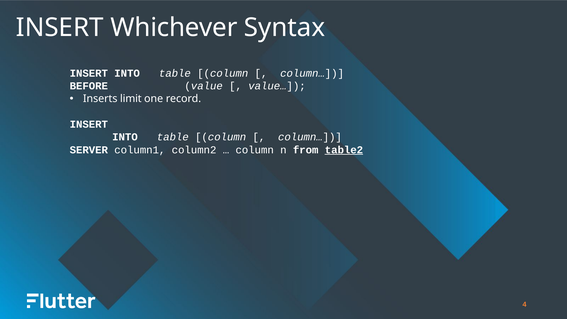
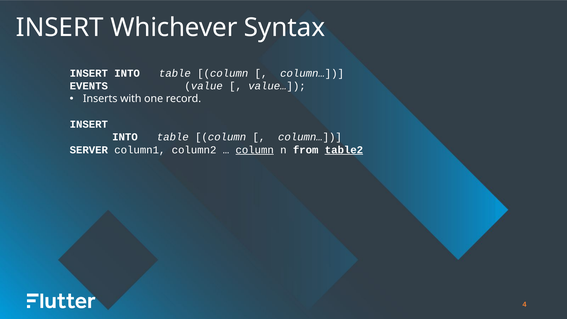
BEFORE: BEFORE -> EVENTS
limit: limit -> with
column at (255, 150) underline: none -> present
